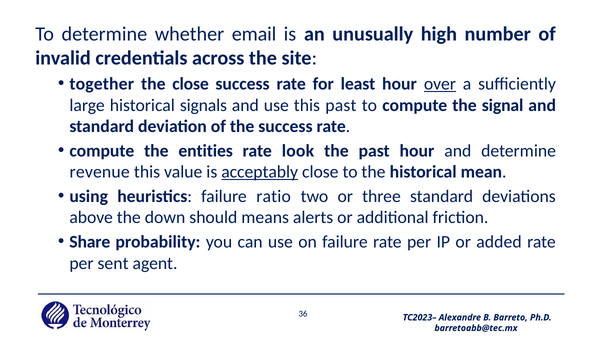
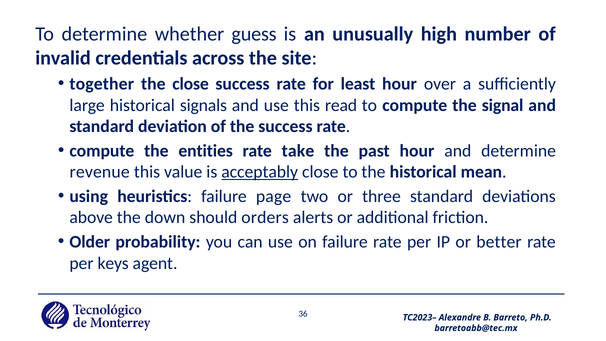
email: email -> guess
over underline: present -> none
this past: past -> read
look: look -> take
ratio: ratio -> page
means: means -> orders
Share: Share -> Older
added: added -> better
sent: sent -> keys
